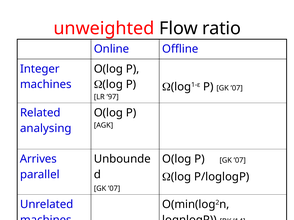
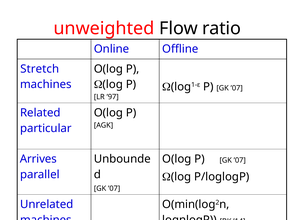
Integer: Integer -> Stretch
analysing: analysing -> particular
